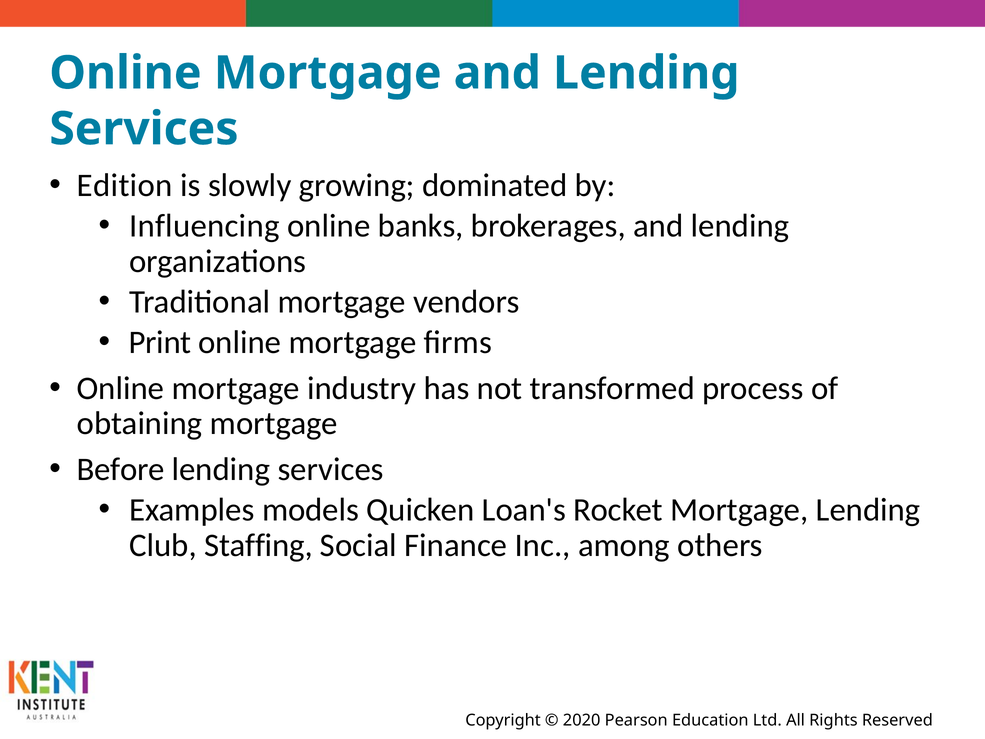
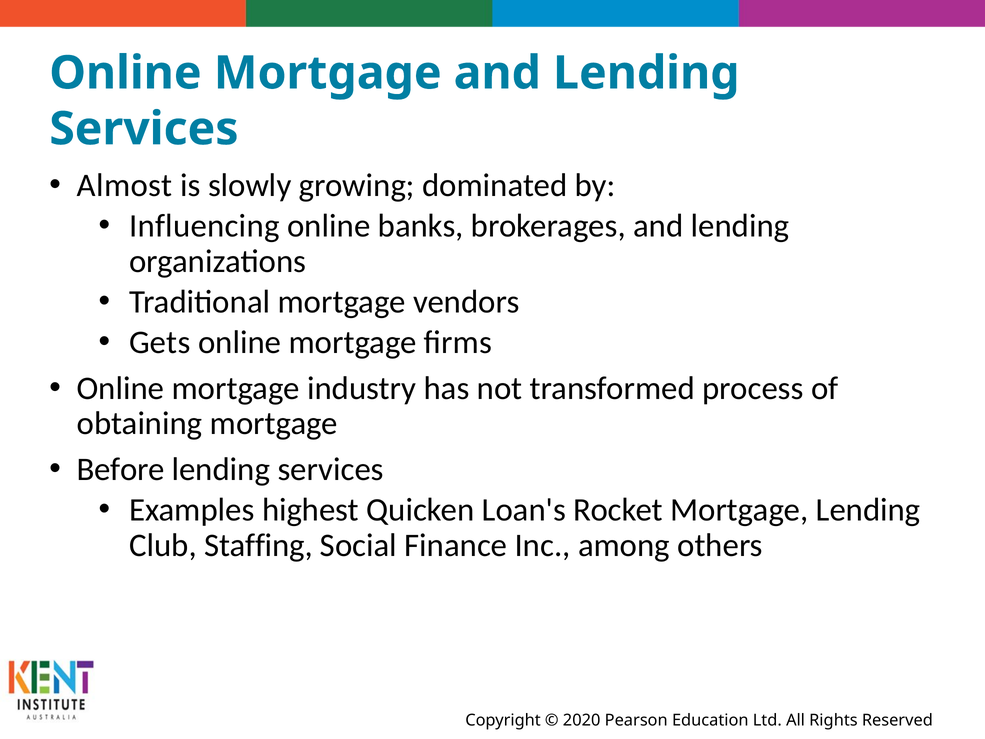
Edition: Edition -> Almost
Print: Print -> Gets
models: models -> highest
